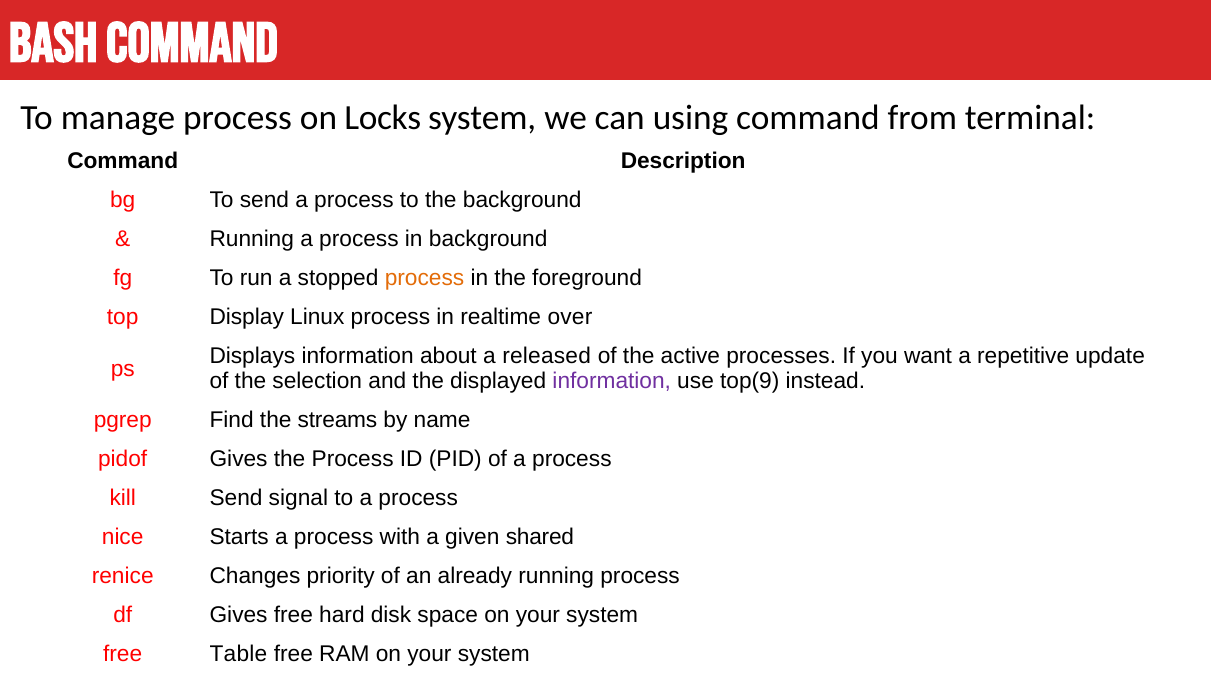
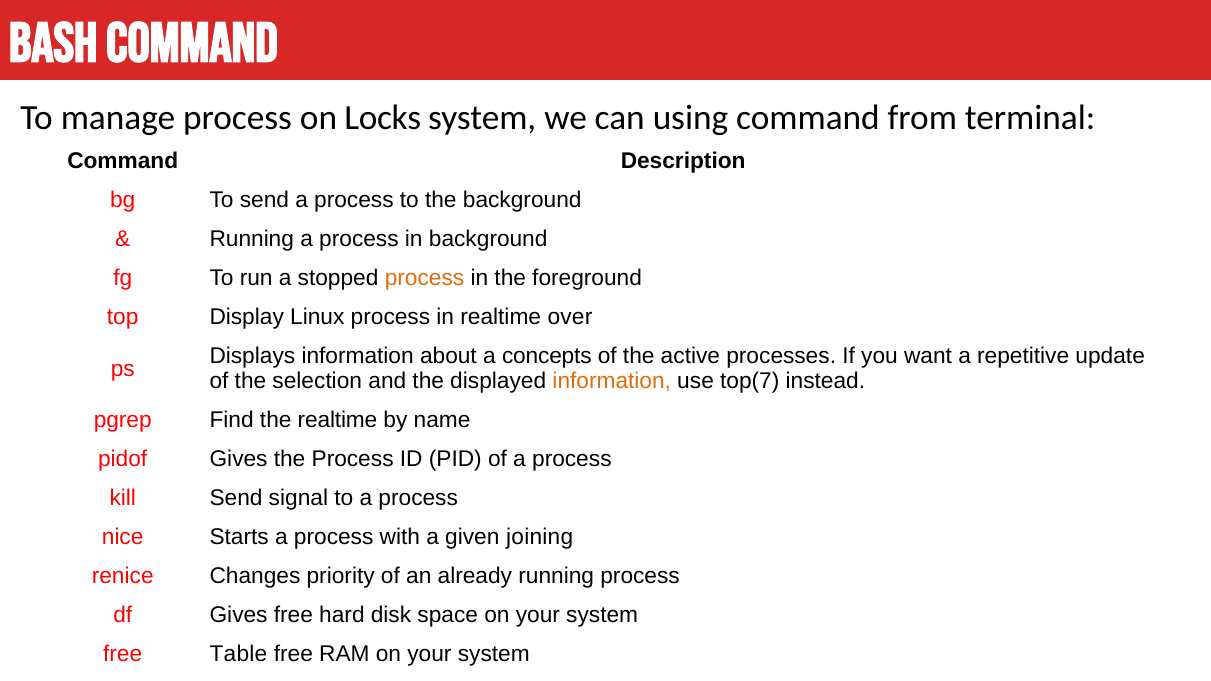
released: released -> concepts
information at (612, 382) colour: purple -> orange
top(9: top(9 -> top(7
the streams: streams -> realtime
shared: shared -> joining
